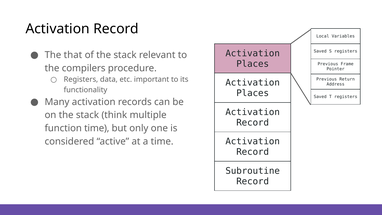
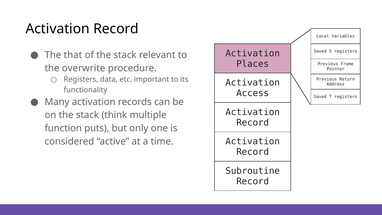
compilers: compilers -> overwrite
Places at (253, 93): Places -> Access
function time: time -> puts
